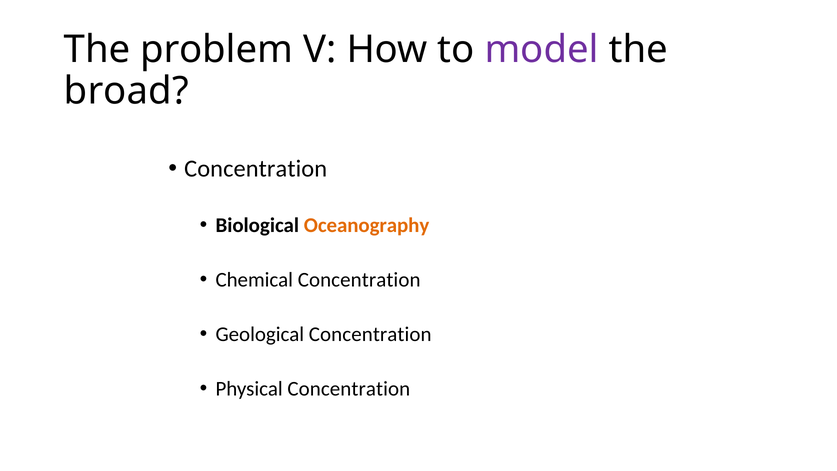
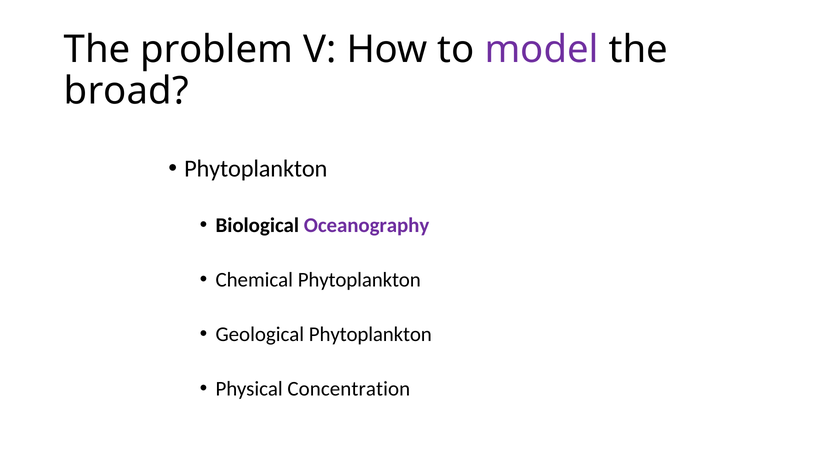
Concentration at (256, 169): Concentration -> Phytoplankton
Oceanography colour: orange -> purple
Chemical Concentration: Concentration -> Phytoplankton
Geological Concentration: Concentration -> Phytoplankton
